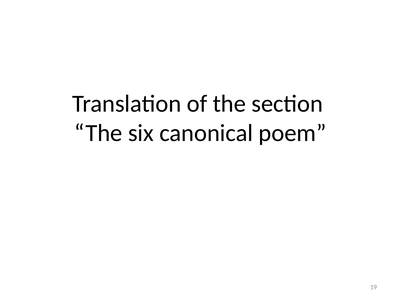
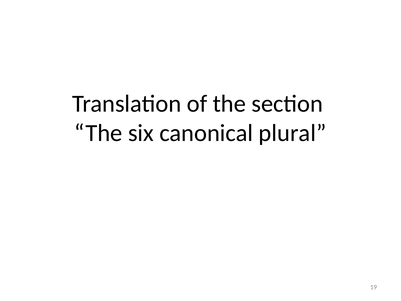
poem: poem -> plural
